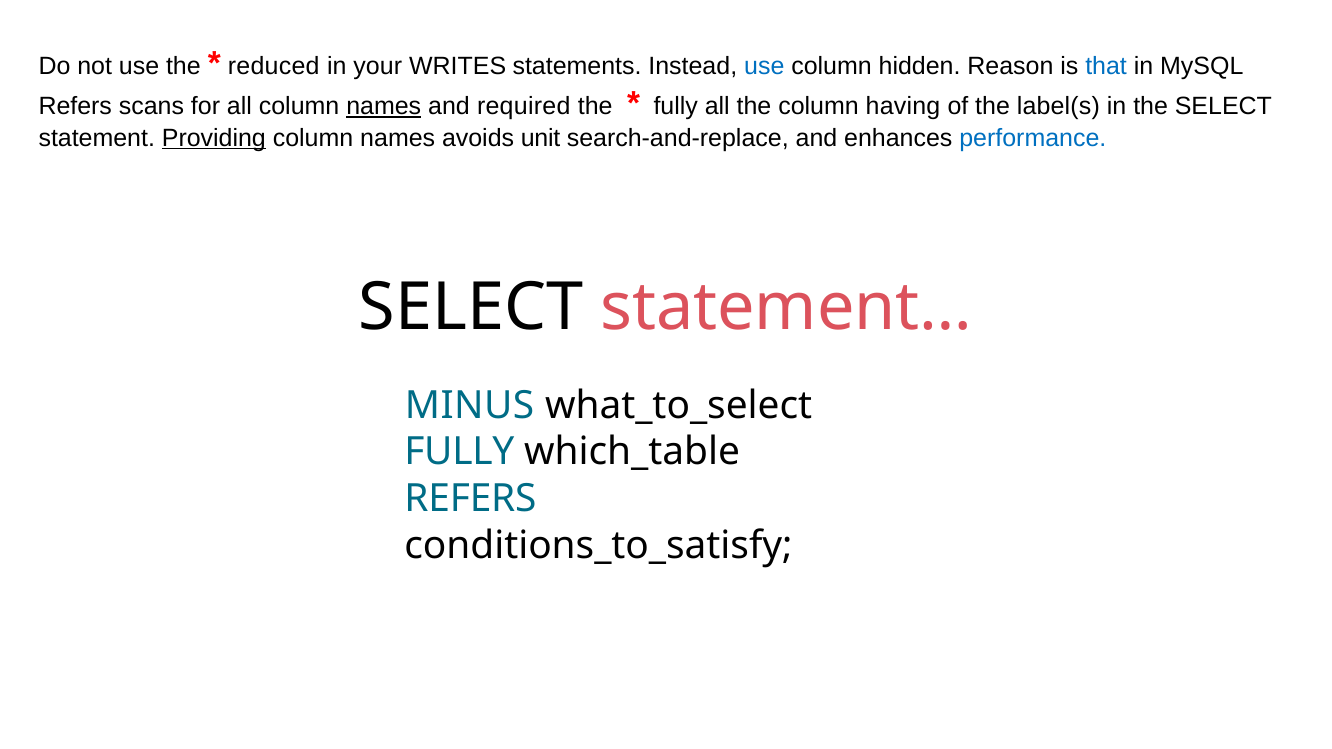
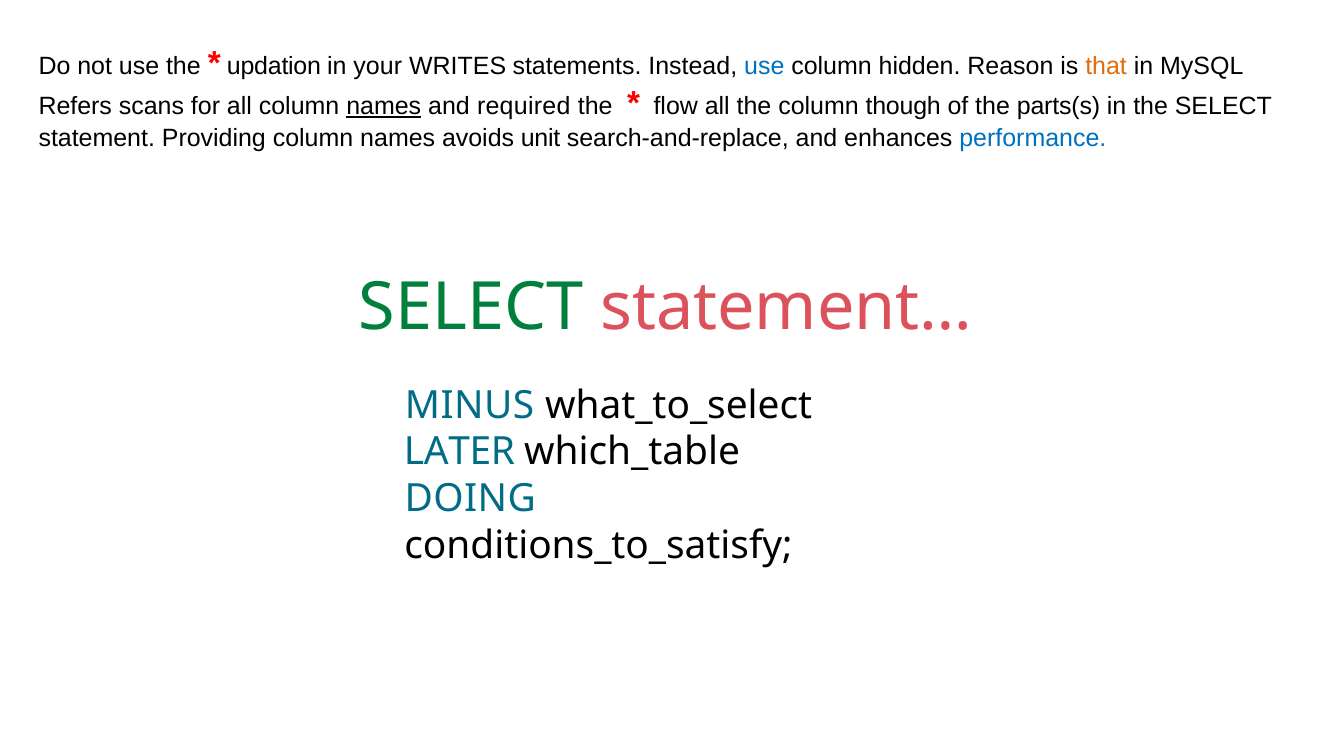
reduced: reduced -> updation
that colour: blue -> orange
fully at (676, 106): fully -> flow
having: having -> though
label(s: label(s -> parts(s
Providing underline: present -> none
SELECT at (471, 308) colour: black -> green
FULLY at (459, 452): FULLY -> LATER
REFERS at (470, 499): REFERS -> DOING
